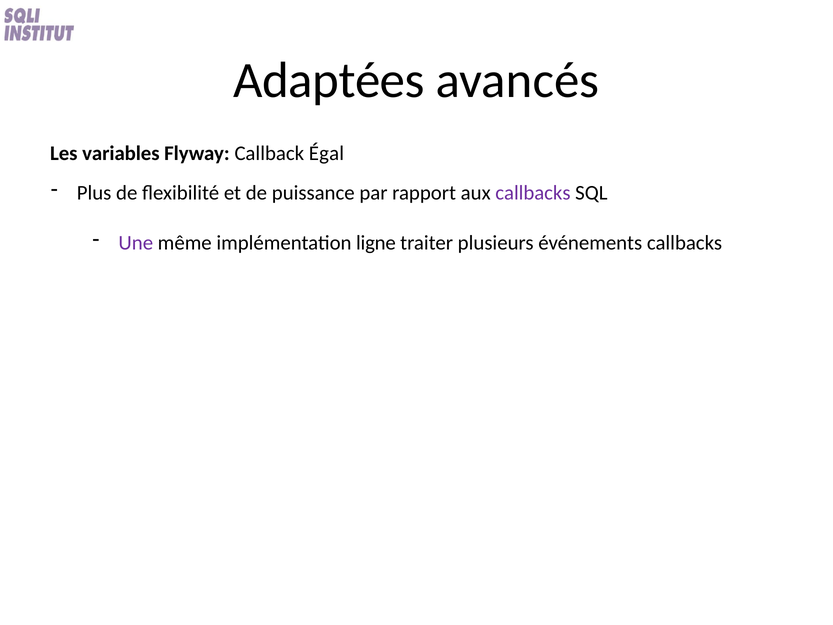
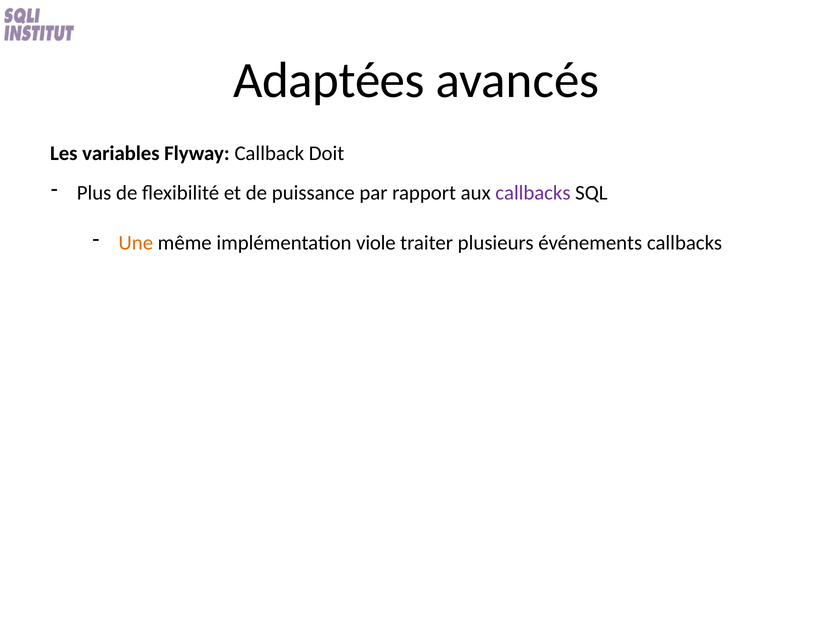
Égal: Égal -> Doit
Une colour: purple -> orange
ligne: ligne -> viole
